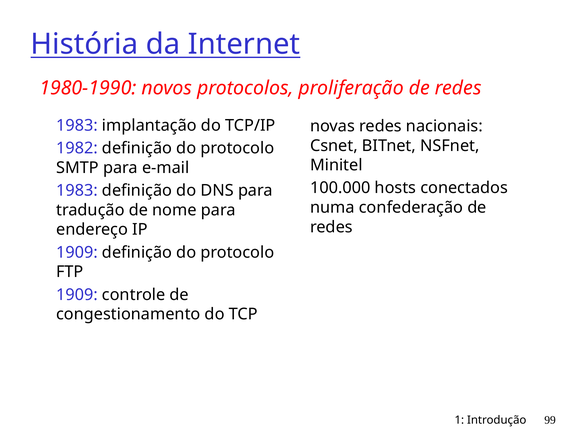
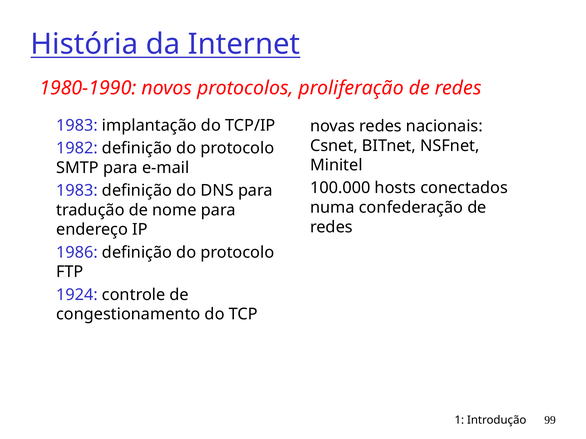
1909 at (77, 253): 1909 -> 1986
1909 at (77, 295): 1909 -> 1924
